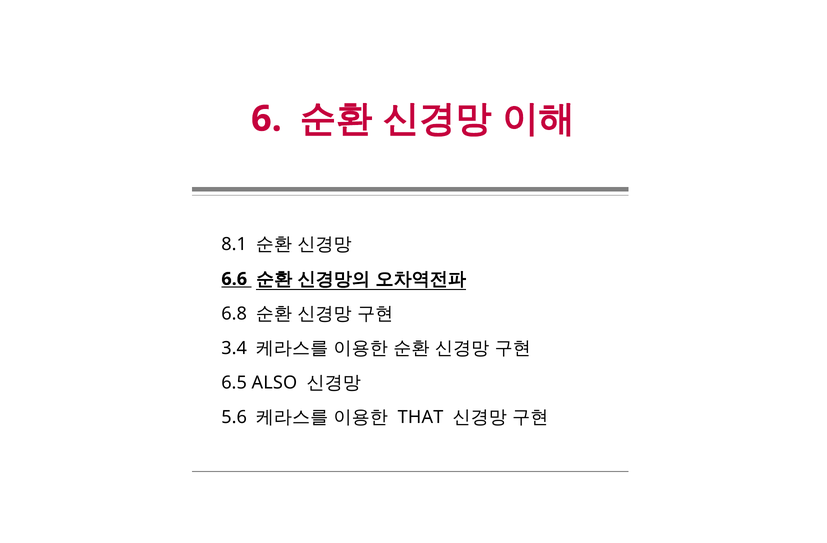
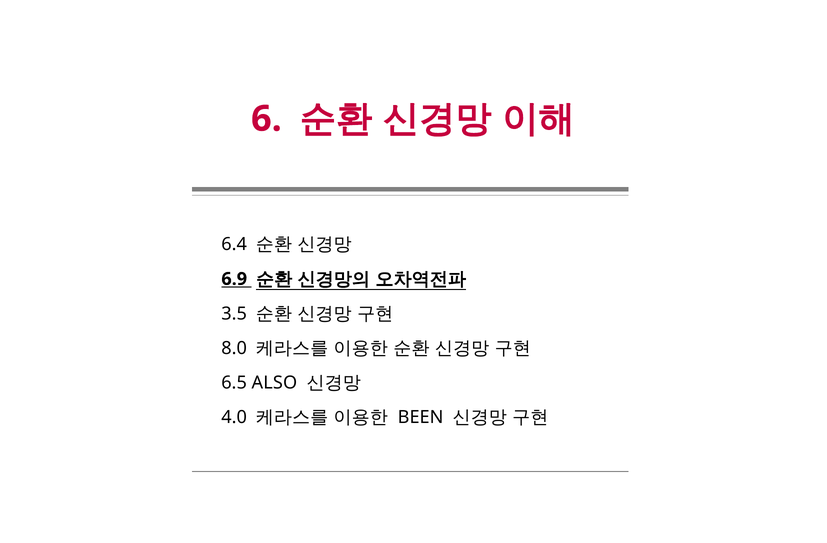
8.1: 8.1 -> 6.4
6.6: 6.6 -> 6.9
6.8: 6.8 -> 3.5
3.4: 3.4 -> 8.0
5.6: 5.6 -> 4.0
THAT: THAT -> BEEN
